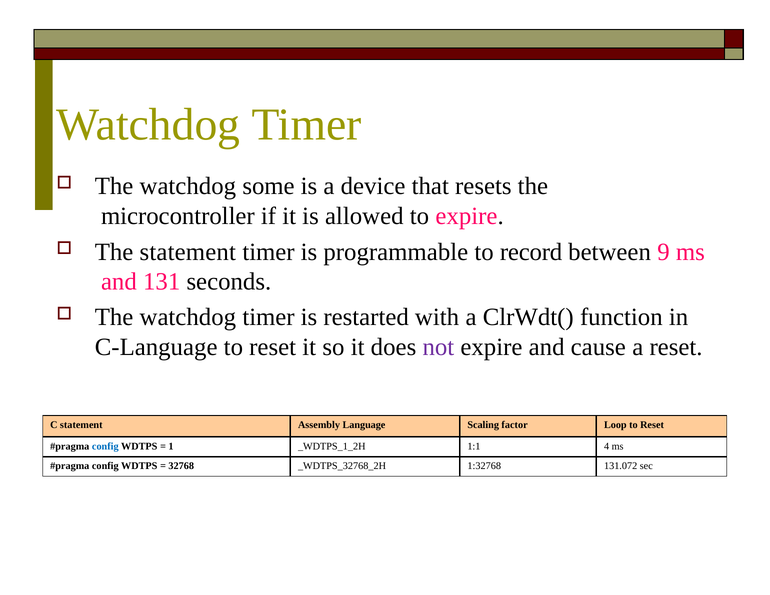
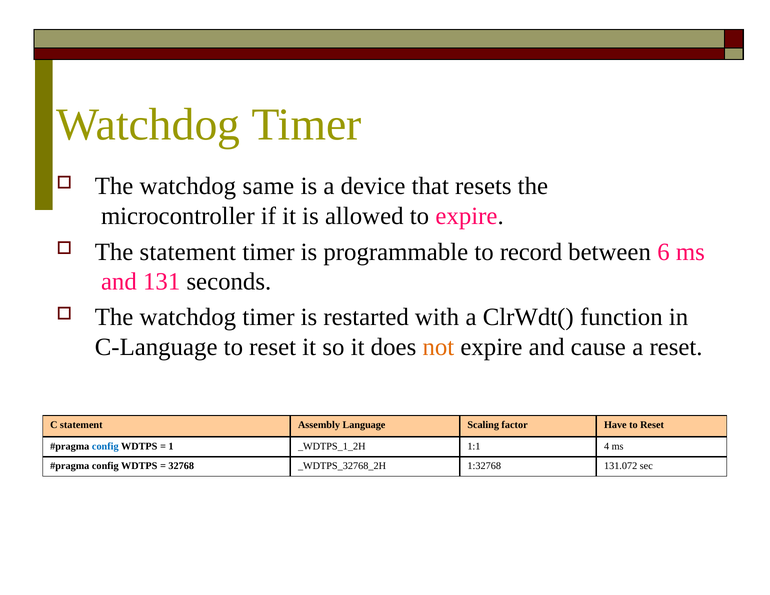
some: some -> same
9: 9 -> 6
not colour: purple -> orange
Loop: Loop -> Have
